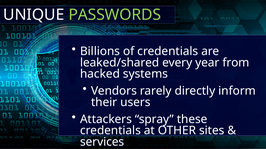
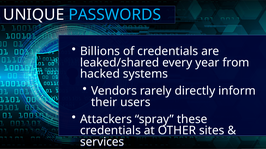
PASSWORDS colour: light green -> light blue
